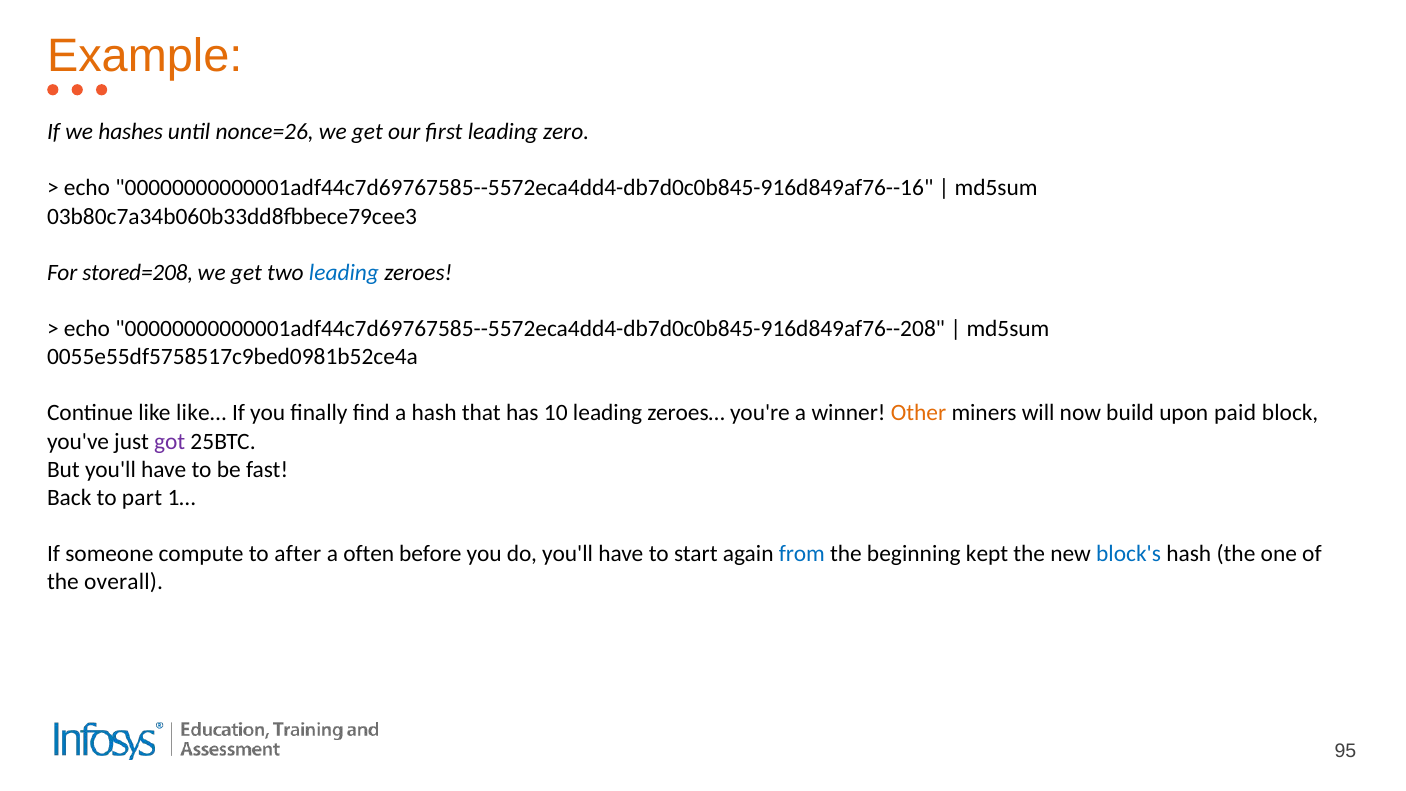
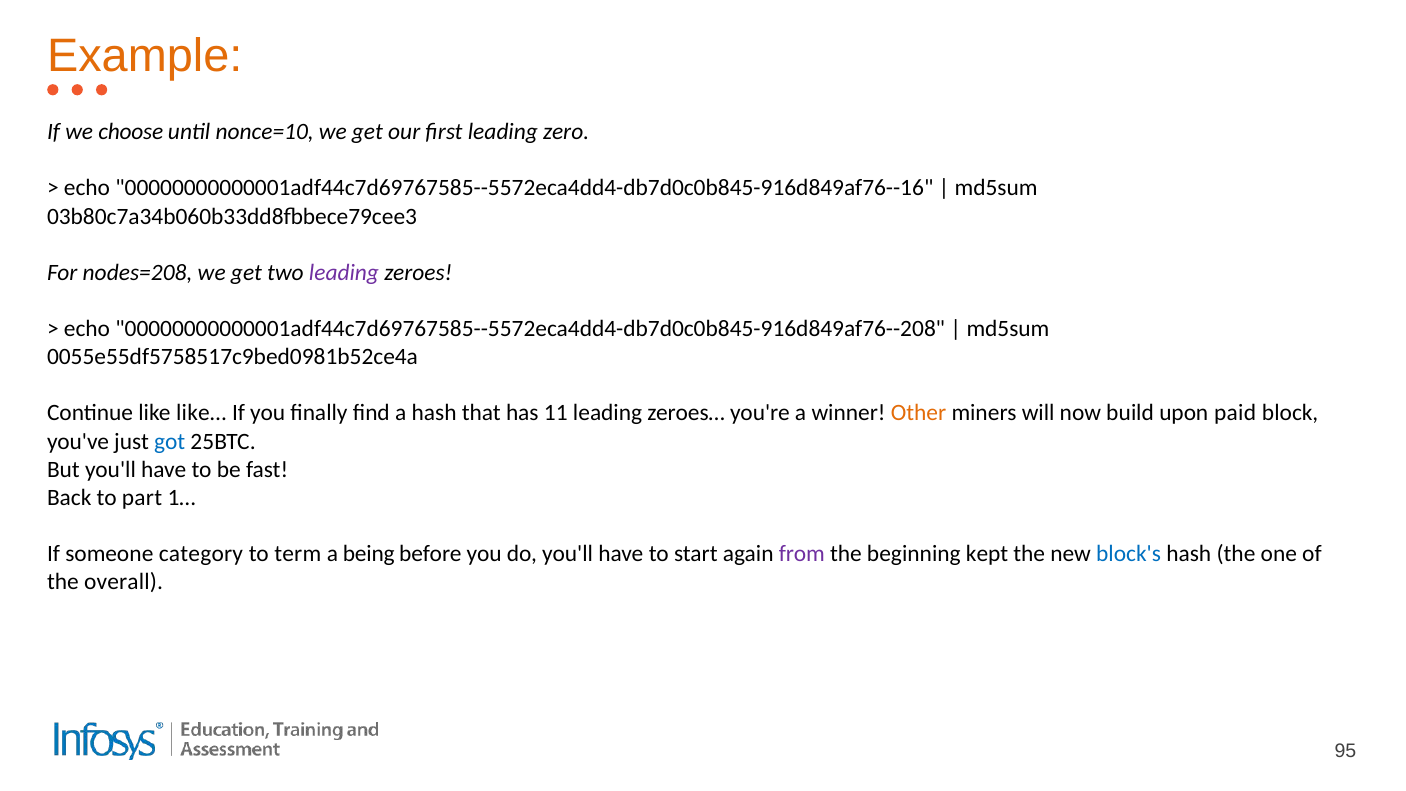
hashes: hashes -> choose
nonce=26: nonce=26 -> nonce=10
stored=208: stored=208 -> nodes=208
leading at (344, 273) colour: blue -> purple
10: 10 -> 11
got colour: purple -> blue
compute: compute -> category
after: after -> term
often: often -> being
from colour: blue -> purple
